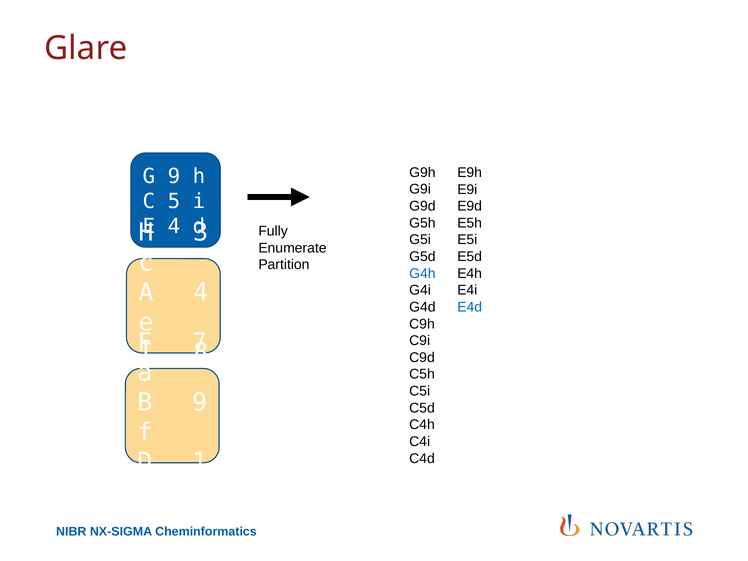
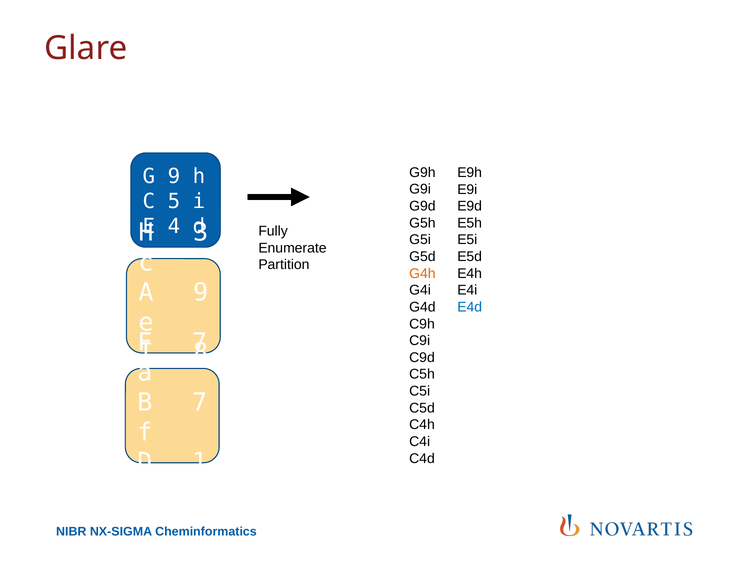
G4h colour: blue -> orange
A 4: 4 -> 9
B 9: 9 -> 7
